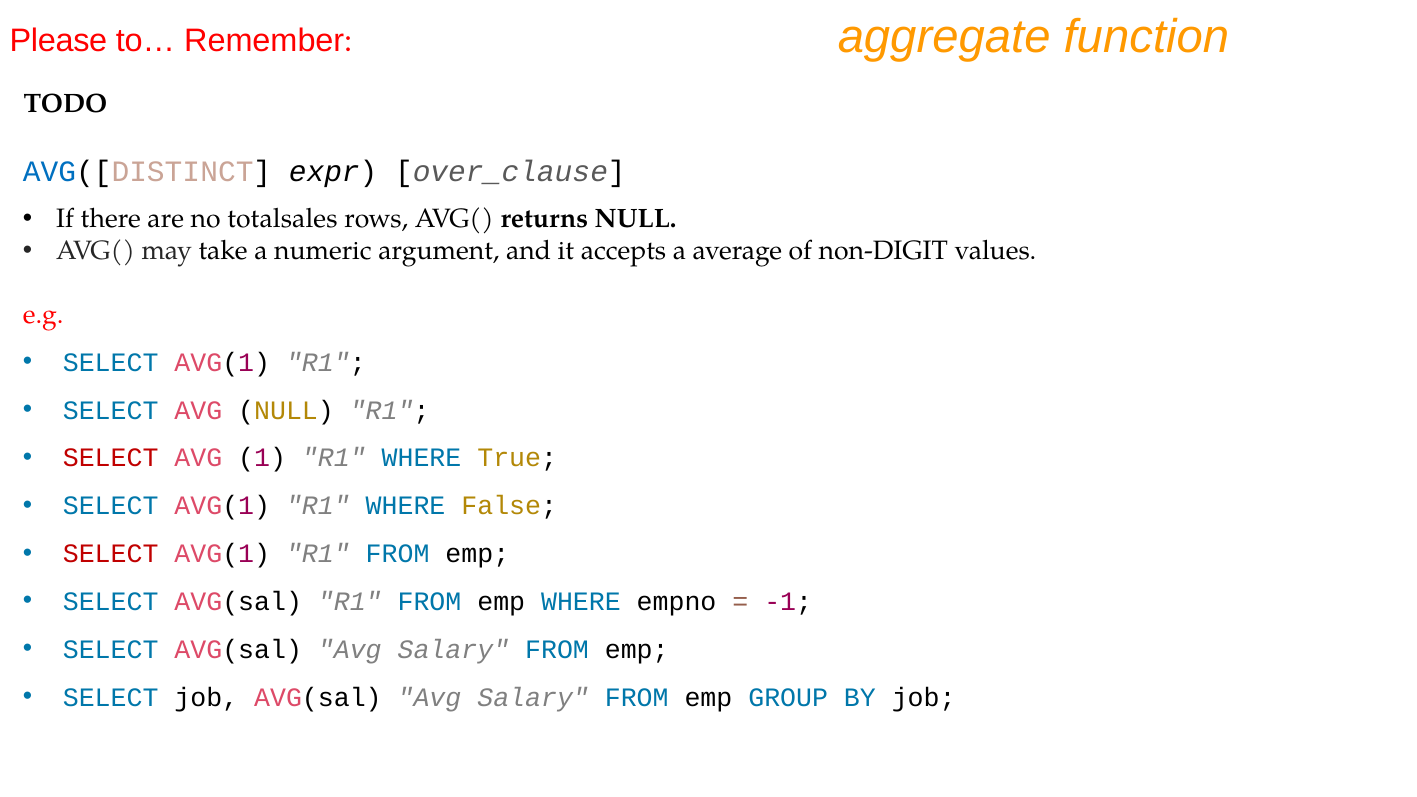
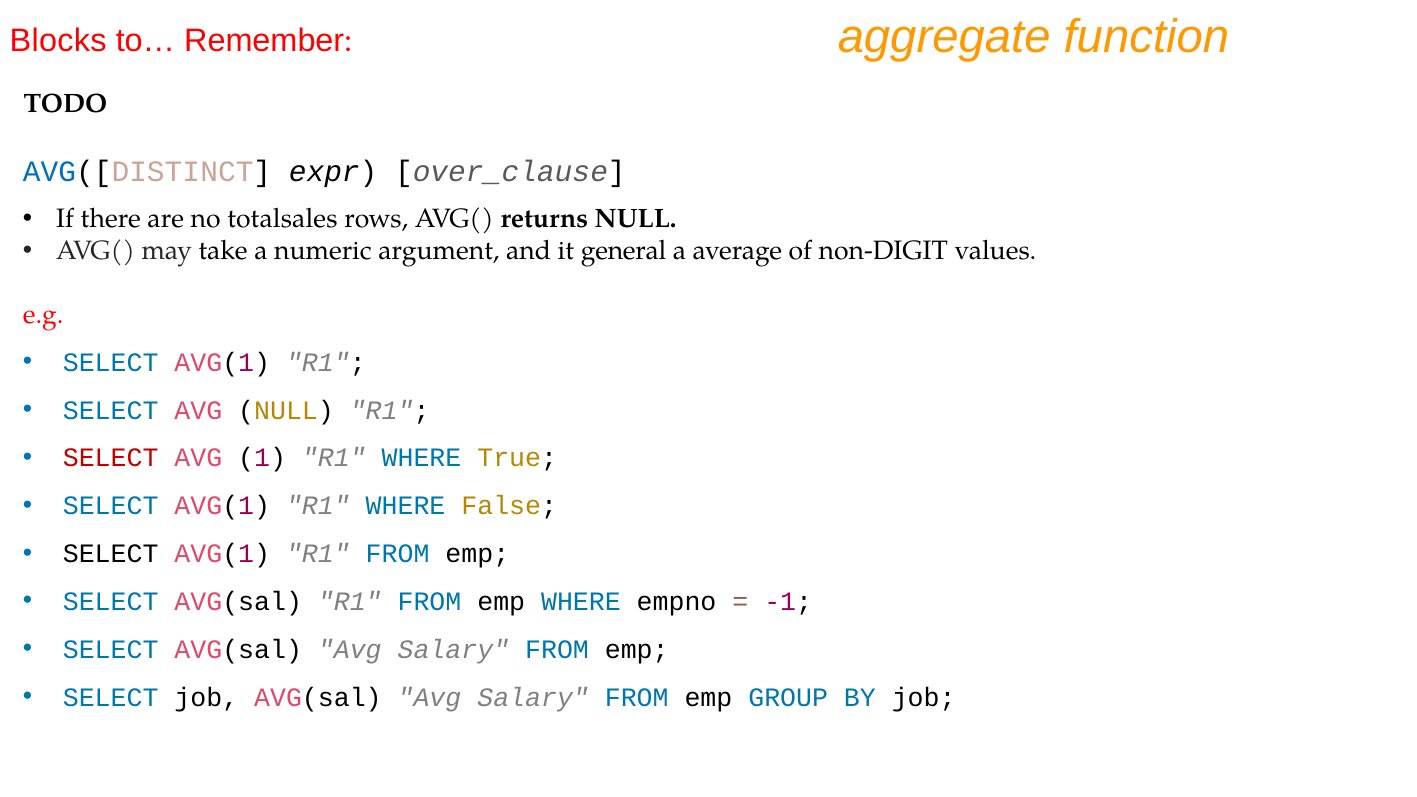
Please: Please -> Blocks
accepts: accepts -> general
SELECT at (111, 554) colour: red -> black
